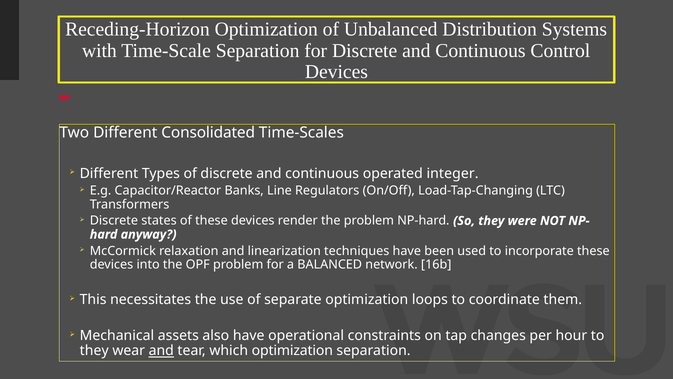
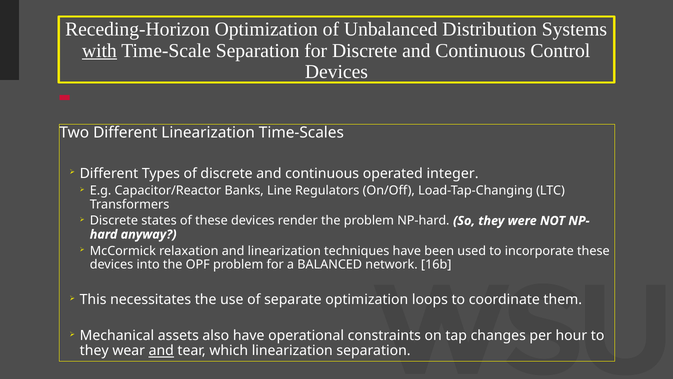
with underline: none -> present
Different Consolidated: Consolidated -> Linearization
which optimization: optimization -> linearization
